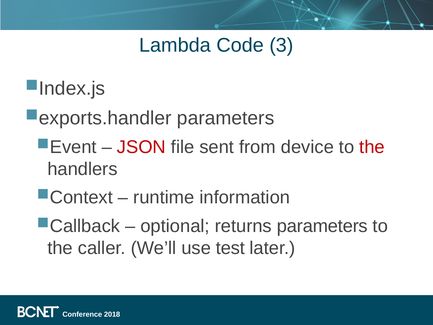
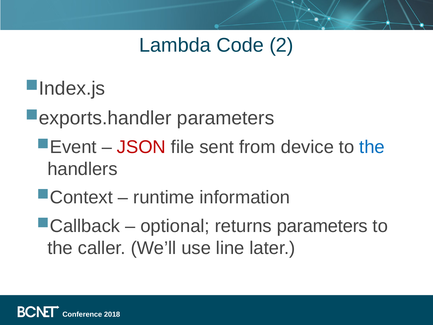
3: 3 -> 2
the at (372, 147) colour: red -> blue
test: test -> line
